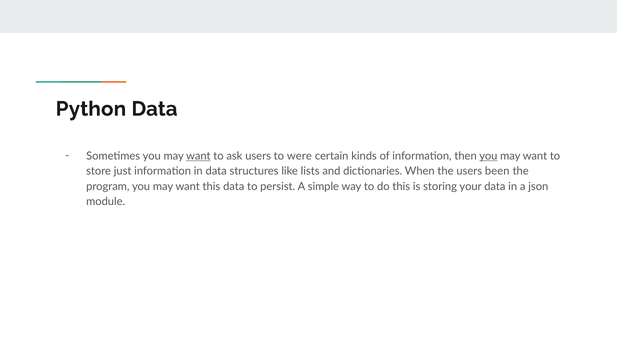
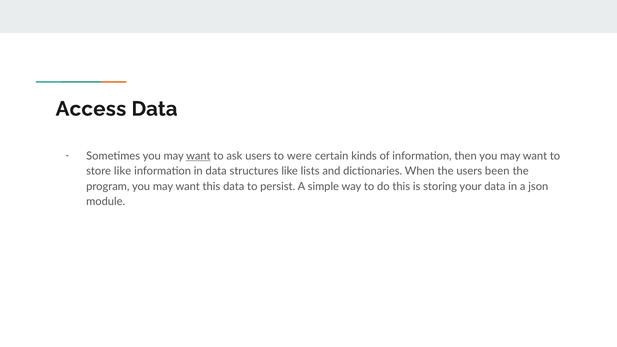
Python: Python -> Access
you at (488, 156) underline: present -> none
store just: just -> like
